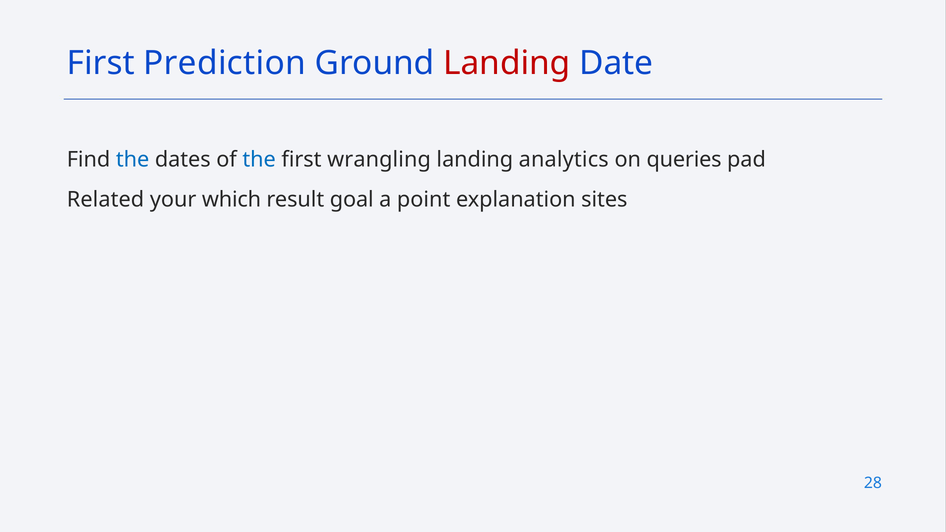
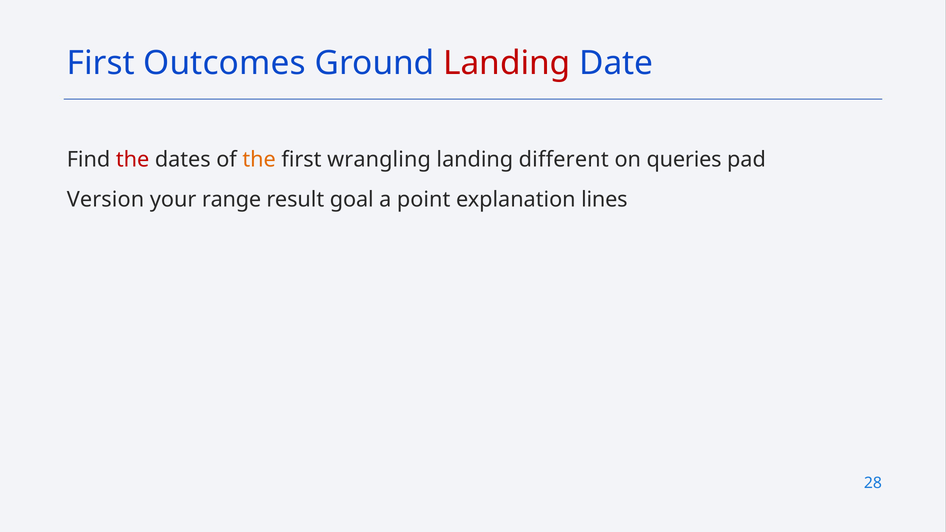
Prediction: Prediction -> Outcomes
the at (133, 160) colour: blue -> red
the at (259, 160) colour: blue -> orange
analytics: analytics -> different
Related: Related -> Version
which: which -> range
sites: sites -> lines
